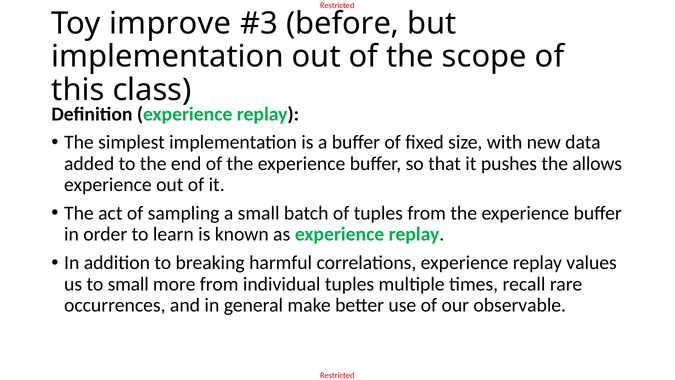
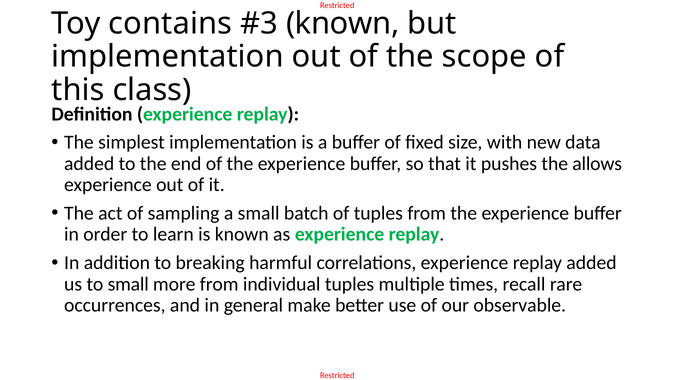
improve: improve -> contains
before at (343, 23): before -> known
replay values: values -> added
